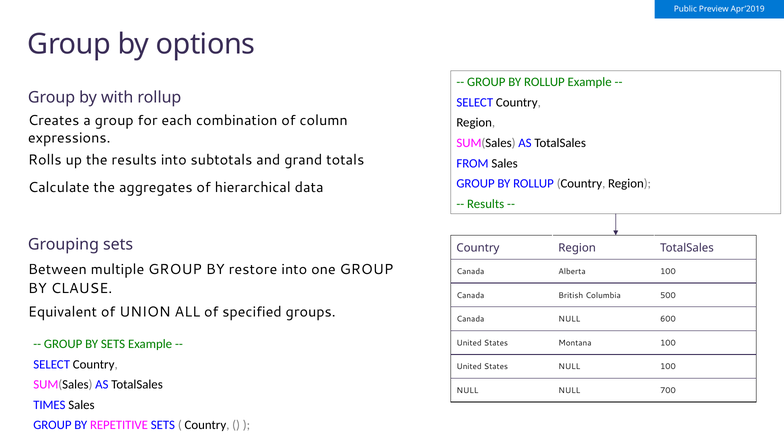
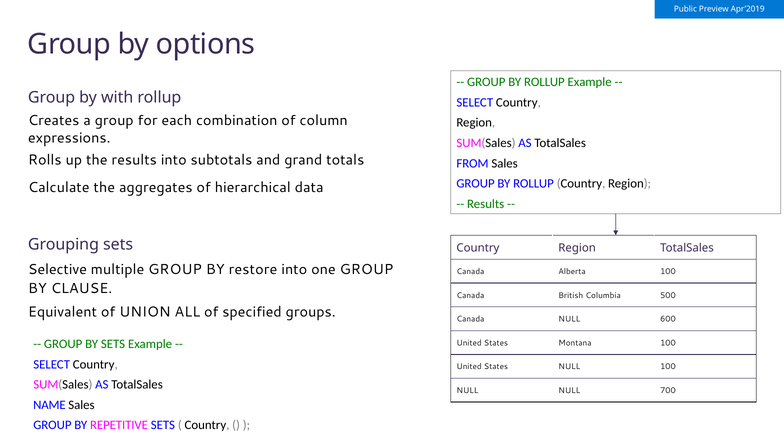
Between: Between -> Selective
TIMES: TIMES -> NAME
